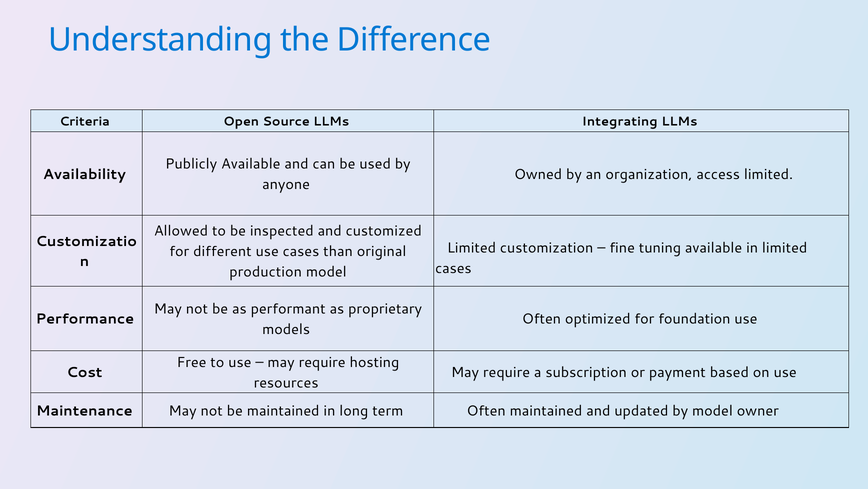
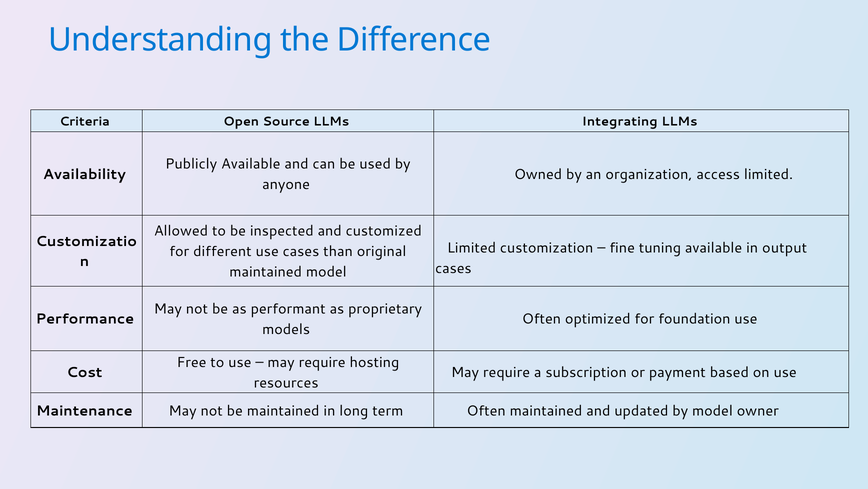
in limited: limited -> output
production at (266, 272): production -> maintained
